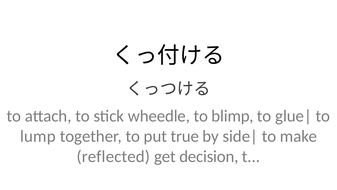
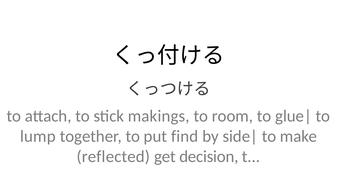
wheedle: wheedle -> makings
blimp: blimp -> room
true: true -> find
